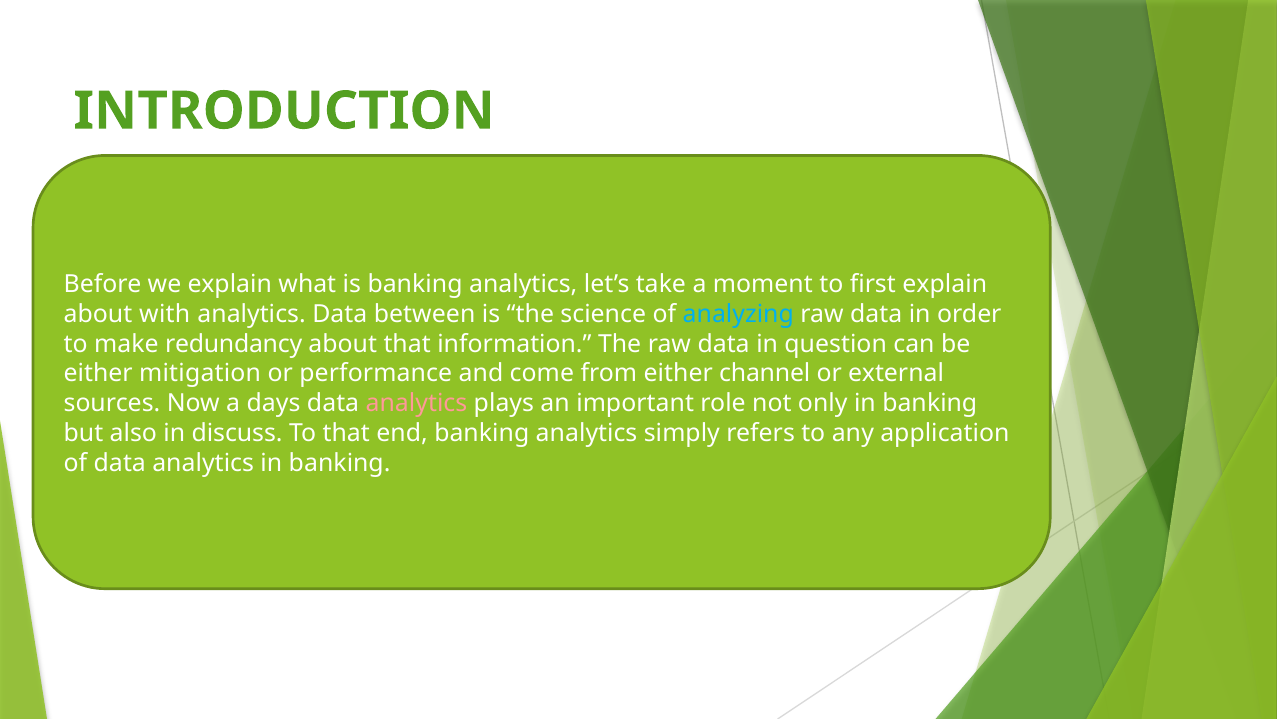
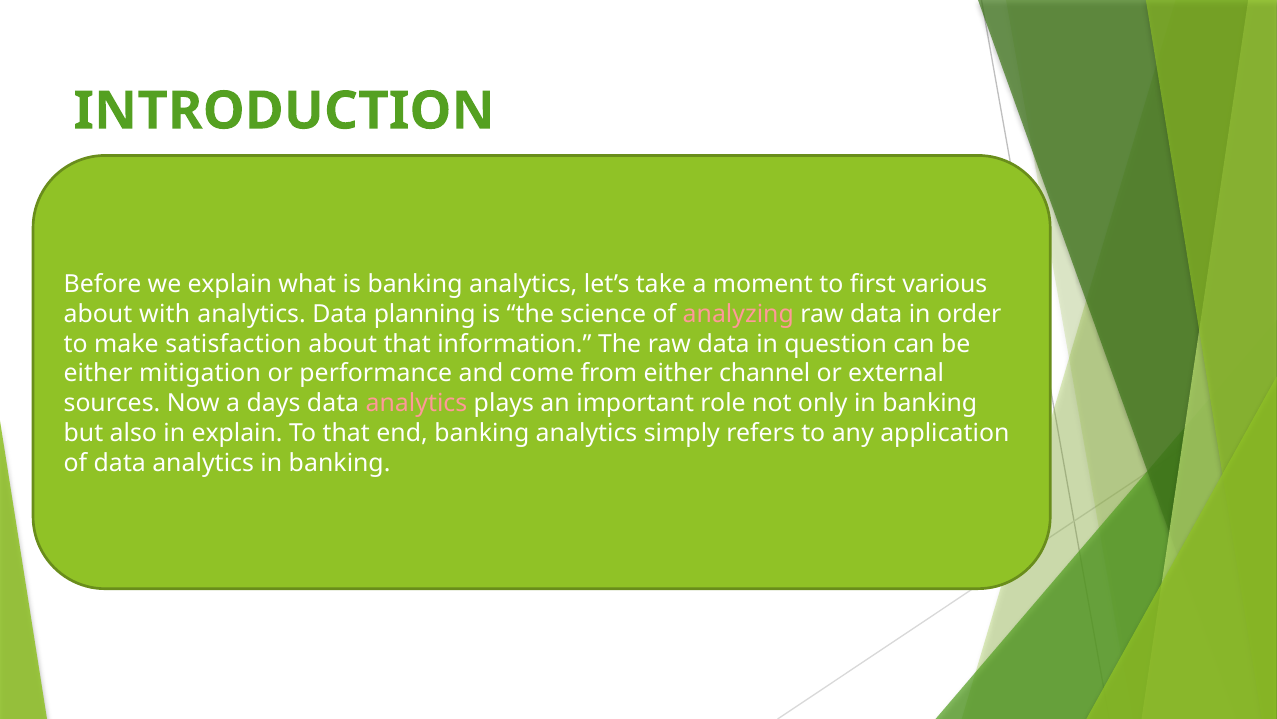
first explain: explain -> various
between: between -> planning
analyzing colour: light blue -> pink
redundancy: redundancy -> satisfaction
in discuss: discuss -> explain
